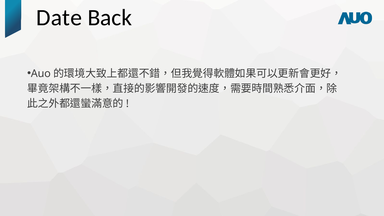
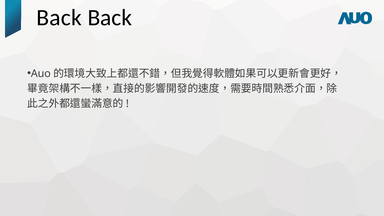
Date at (59, 18): Date -> Back
